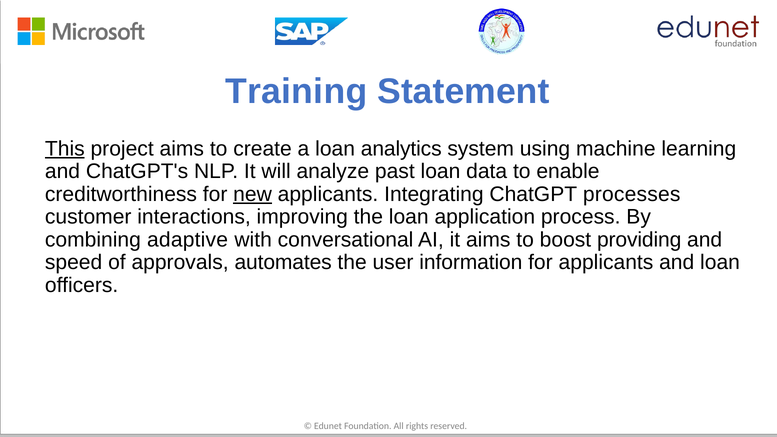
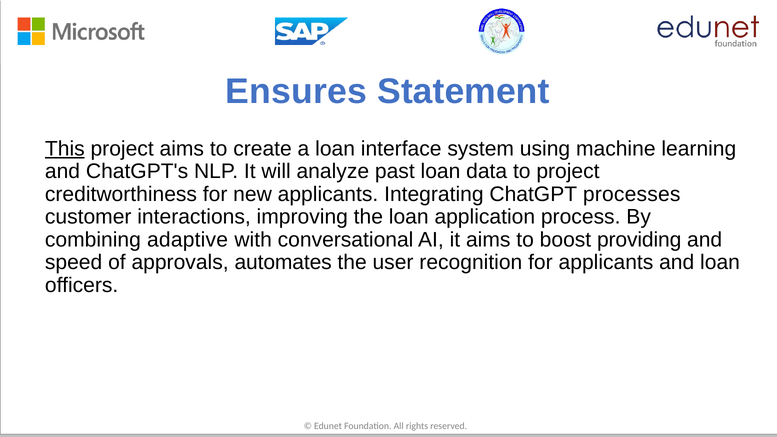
Training: Training -> Ensures
analytics: analytics -> interface
to enable: enable -> project
new underline: present -> none
information: information -> recognition
